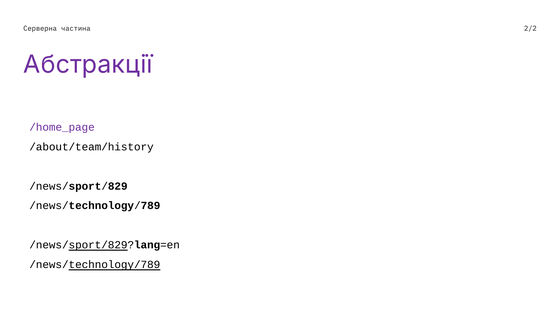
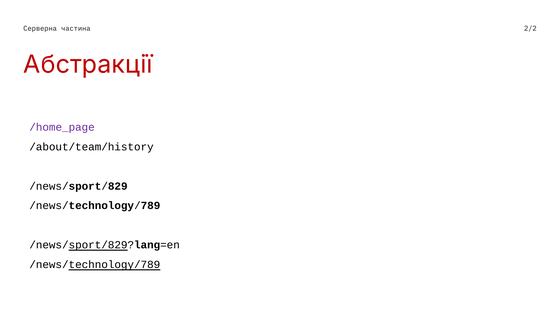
Абстракції colour: purple -> red
